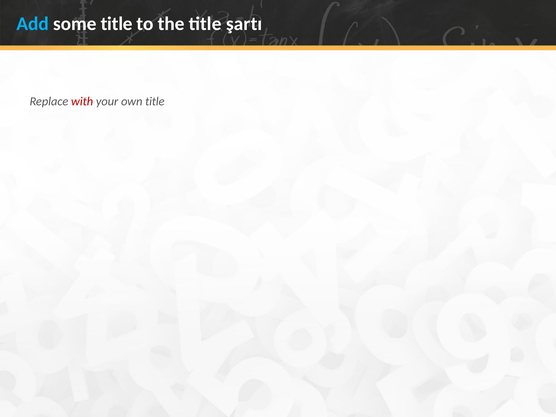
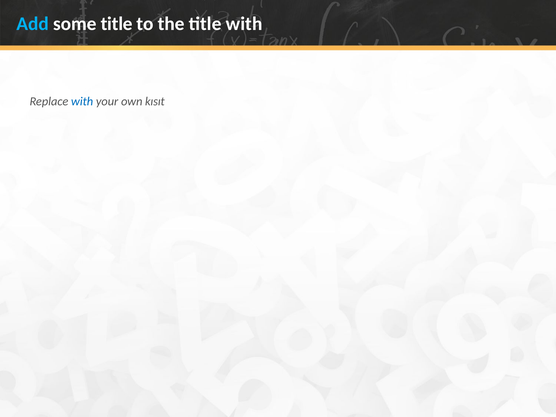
title şartı: şartı -> with
with at (82, 101) colour: red -> blue
own title: title -> kısıt
